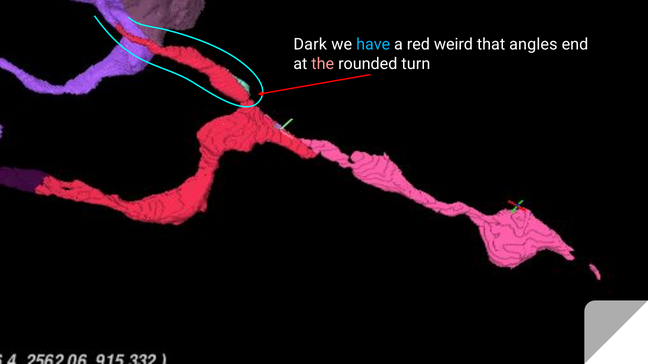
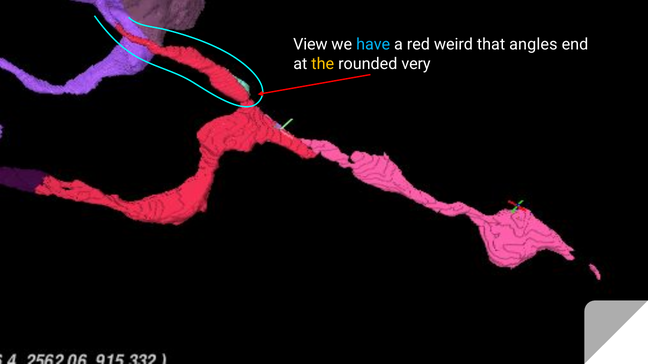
Dark: Dark -> View
the colour: pink -> yellow
turn: turn -> very
